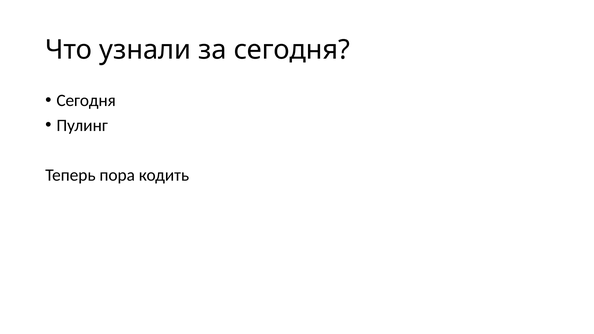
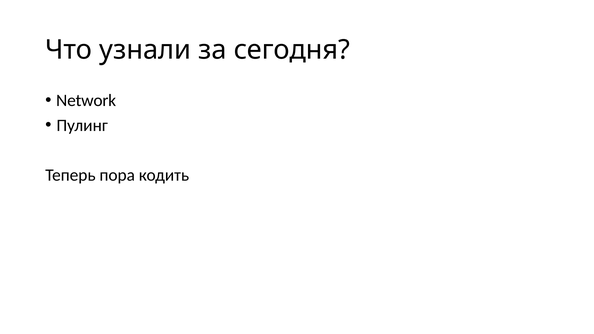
Сегодня at (86, 100): Сегодня -> Network
